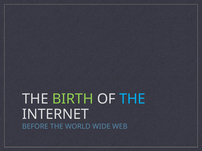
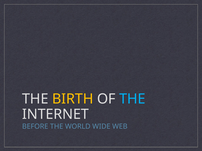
BIRTH colour: light green -> yellow
